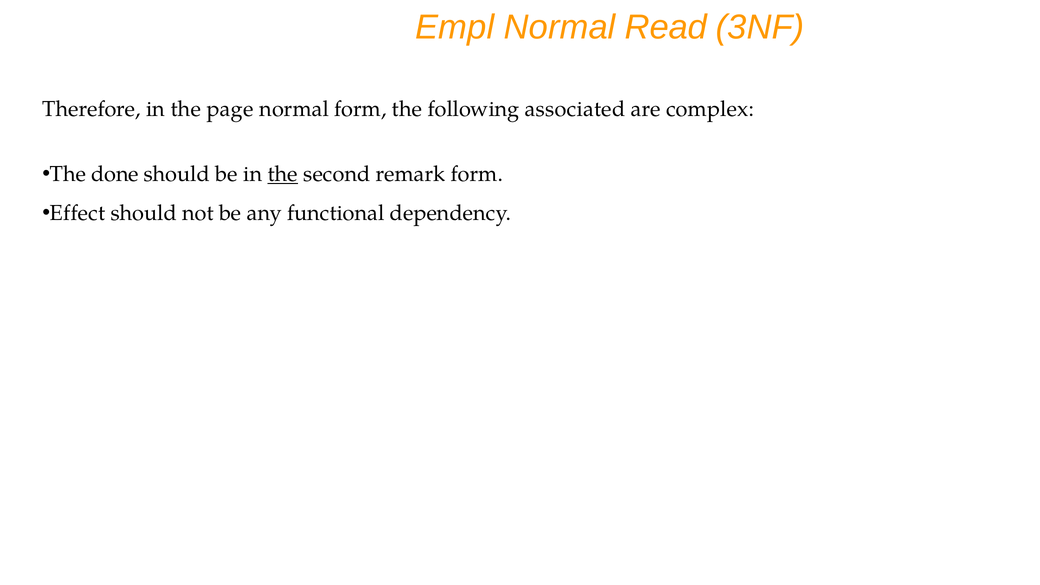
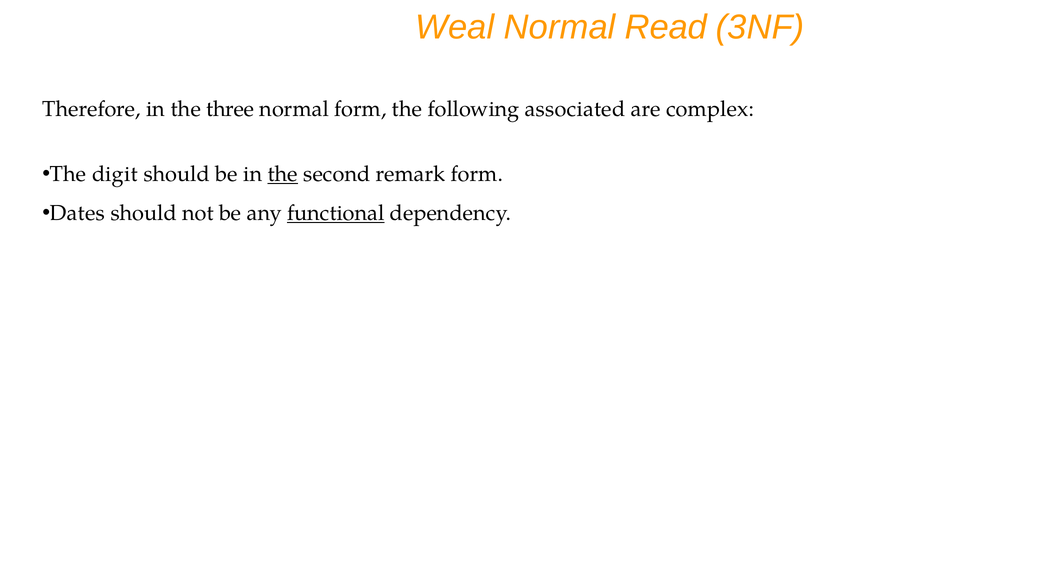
Empl: Empl -> Weal
page: page -> three
done: done -> digit
Effect: Effect -> Dates
functional underline: none -> present
